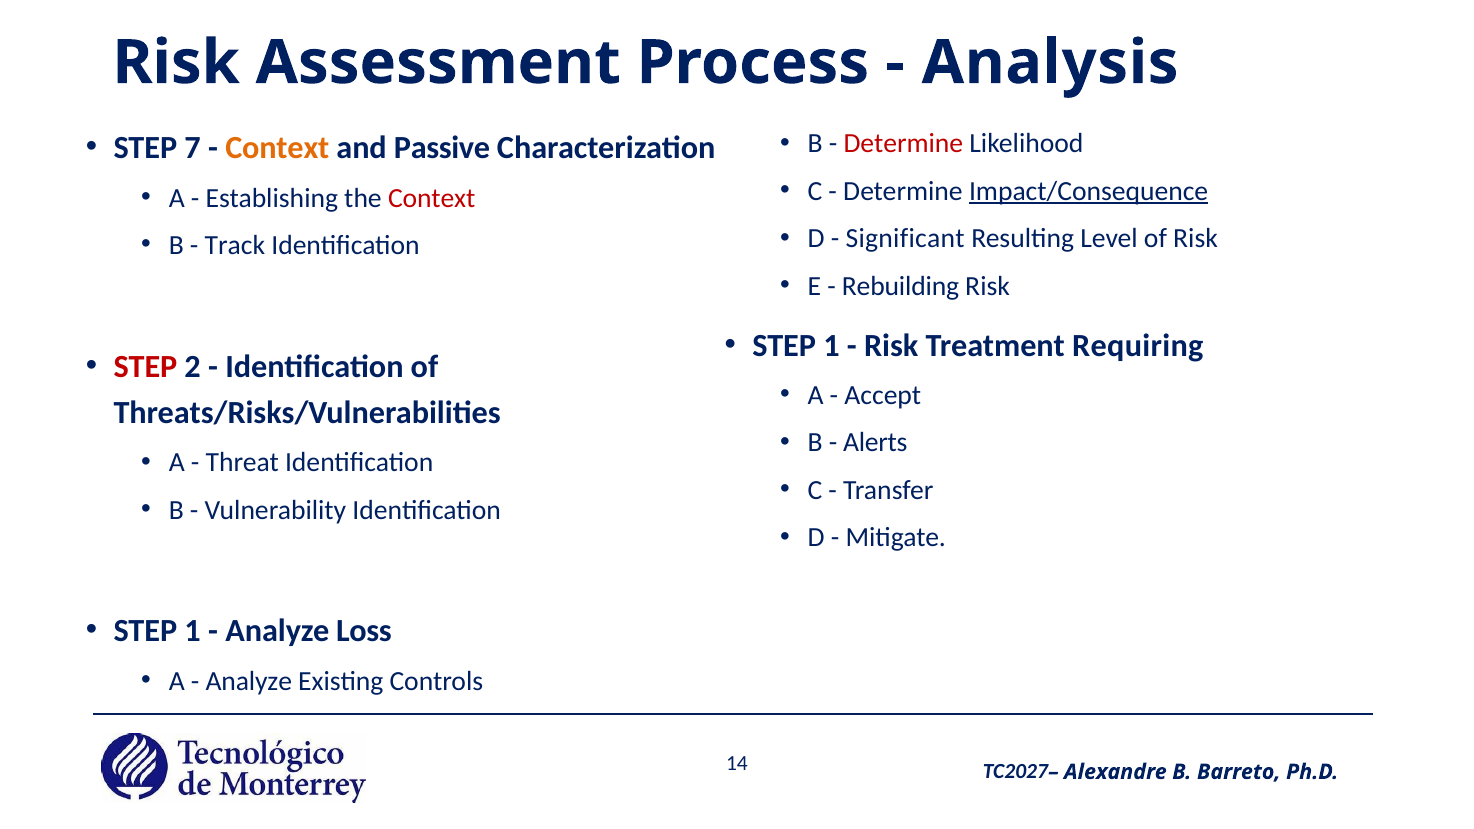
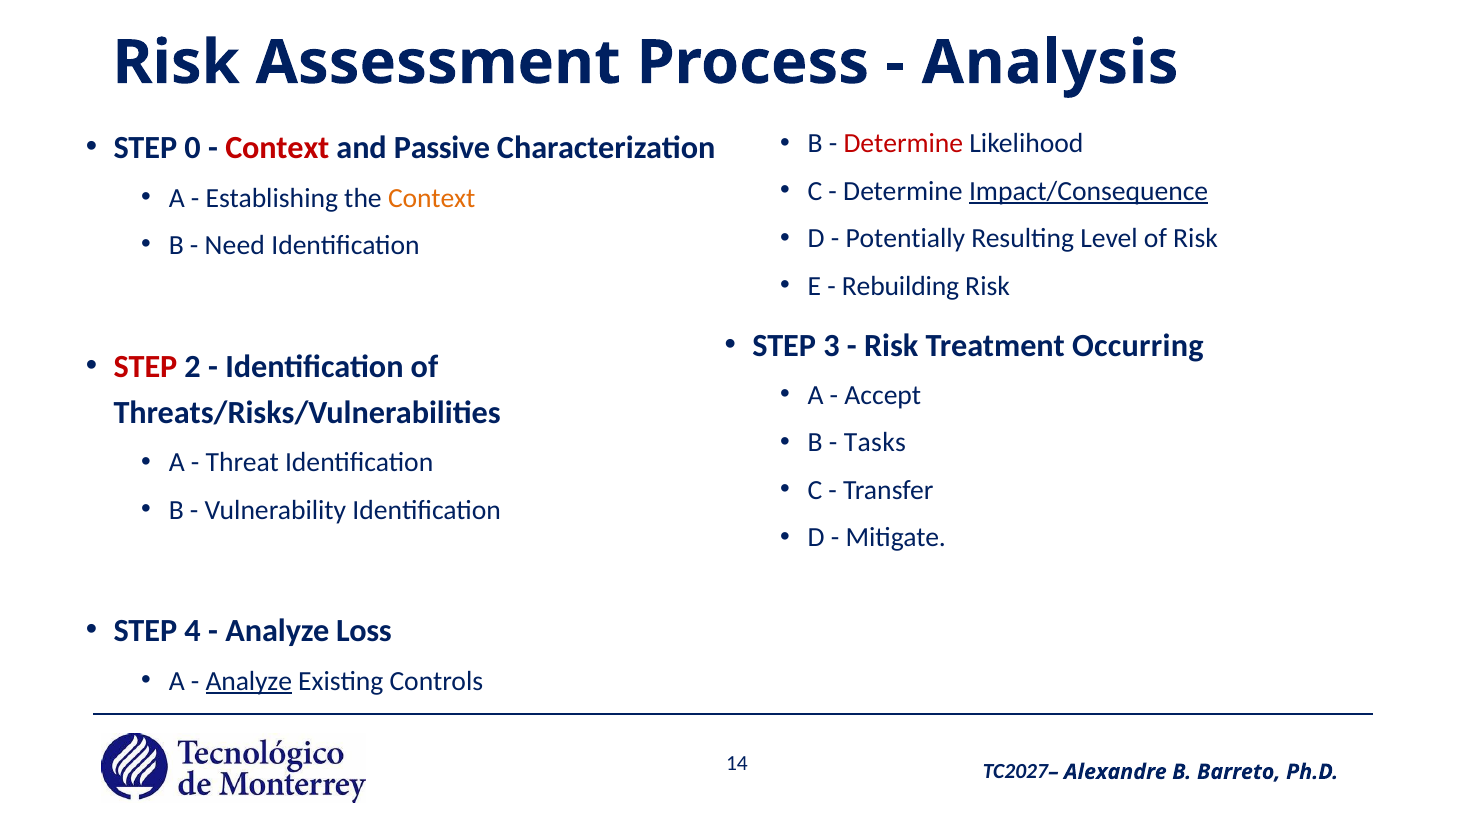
7: 7 -> 0
Context at (277, 148) colour: orange -> red
Context at (432, 198) colour: red -> orange
Significant: Significant -> Potentially
Track: Track -> Need
1 at (831, 346): 1 -> 3
Requiring: Requiring -> Occurring
Alerts: Alerts -> Tasks
1 at (193, 631): 1 -> 4
Analyze at (249, 681) underline: none -> present
